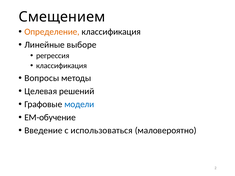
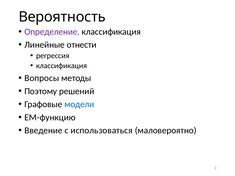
Смещением: Смещением -> Вероятность
Определение colour: orange -> purple
выборе: выборе -> отнести
Целевая: Целевая -> Поэтому
EM-обучение: EM-обучение -> EM-функцию
